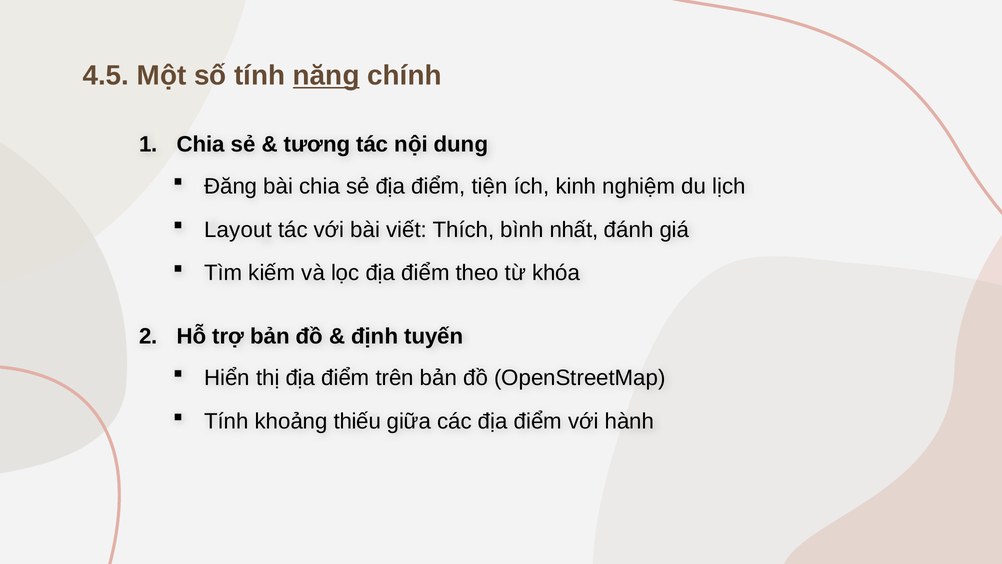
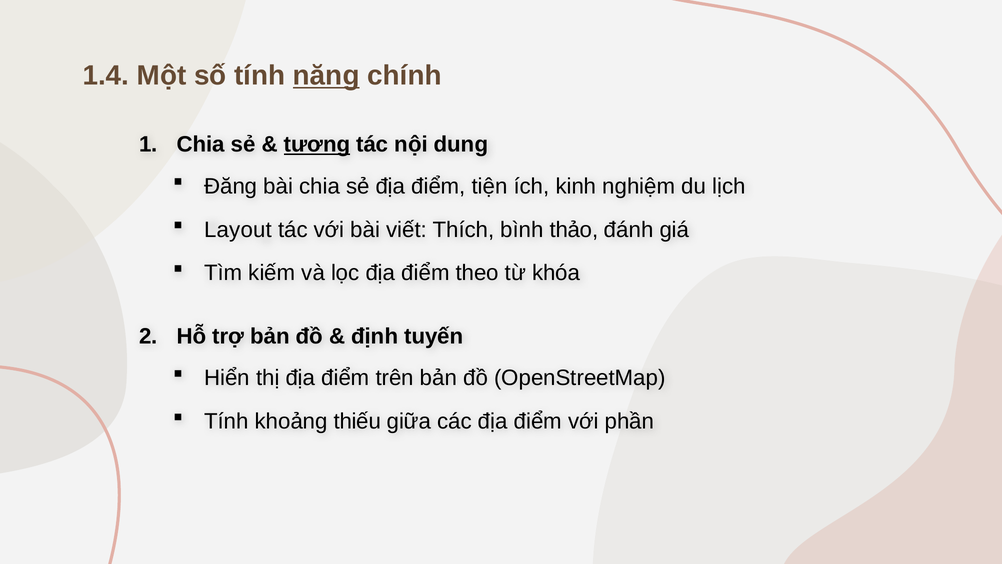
4.5: 4.5 -> 1.4
tương underline: none -> present
nhất: nhất -> thảo
hành: hành -> phần
